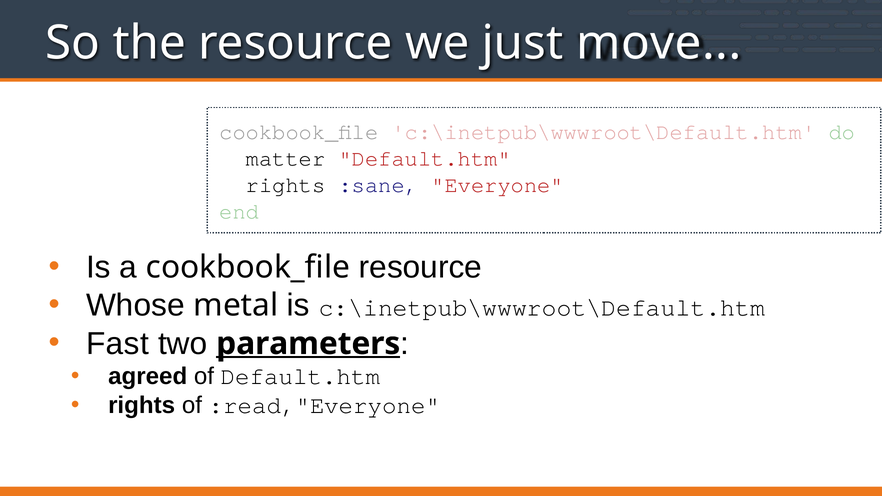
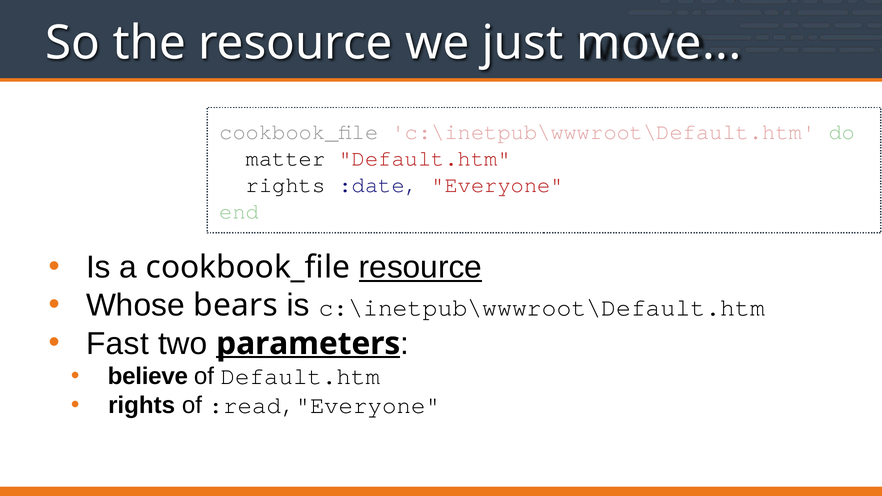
:sane: :sane -> :date
resource at (420, 268) underline: none -> present
metal: metal -> bears
agreed: agreed -> believe
